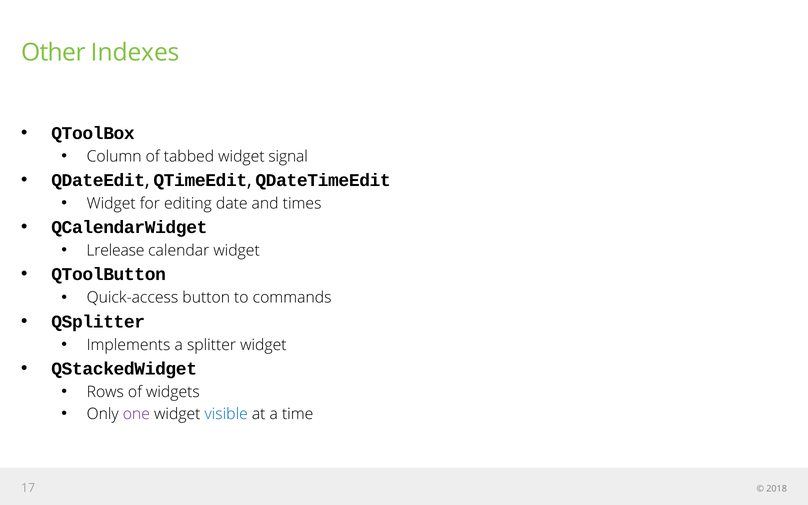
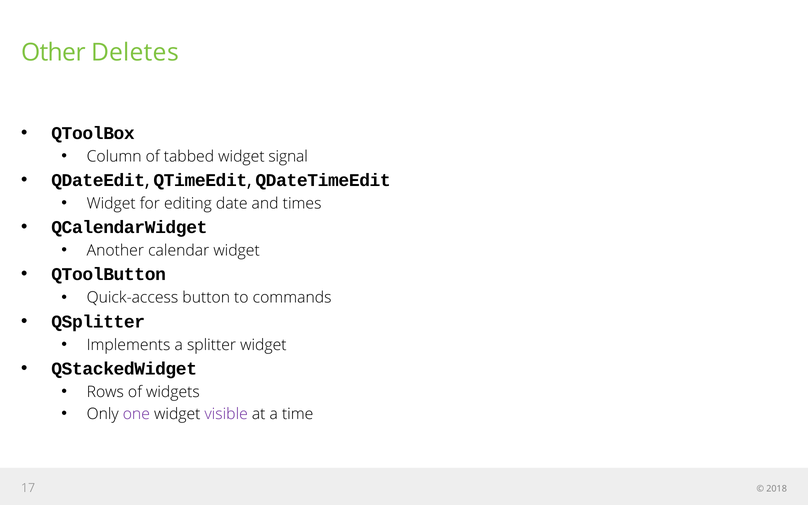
Indexes: Indexes -> Deletes
Lrelease: Lrelease -> Another
visible colour: blue -> purple
